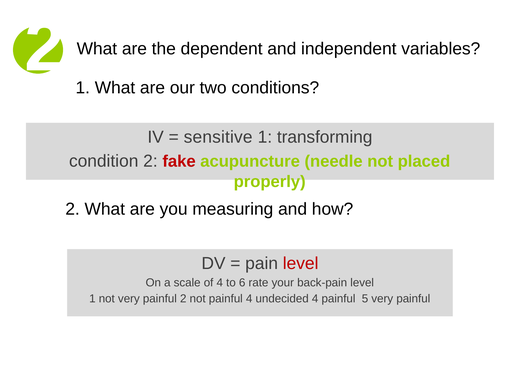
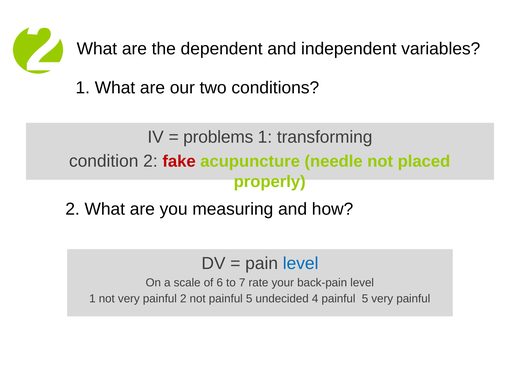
sensitive: sensitive -> problems
level at (301, 263) colour: red -> blue
of 4: 4 -> 6
6: 6 -> 7
not painful 4: 4 -> 5
